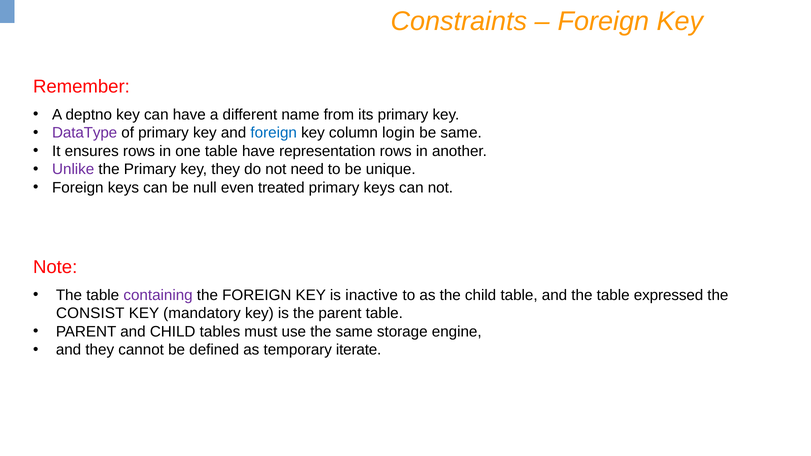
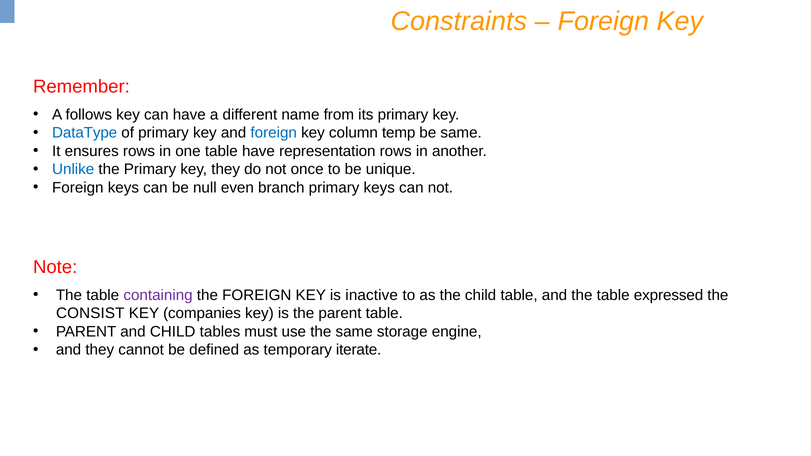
deptno: deptno -> follows
DataType colour: purple -> blue
login: login -> temp
Unlike colour: purple -> blue
need: need -> once
treated: treated -> branch
mandatory: mandatory -> companies
